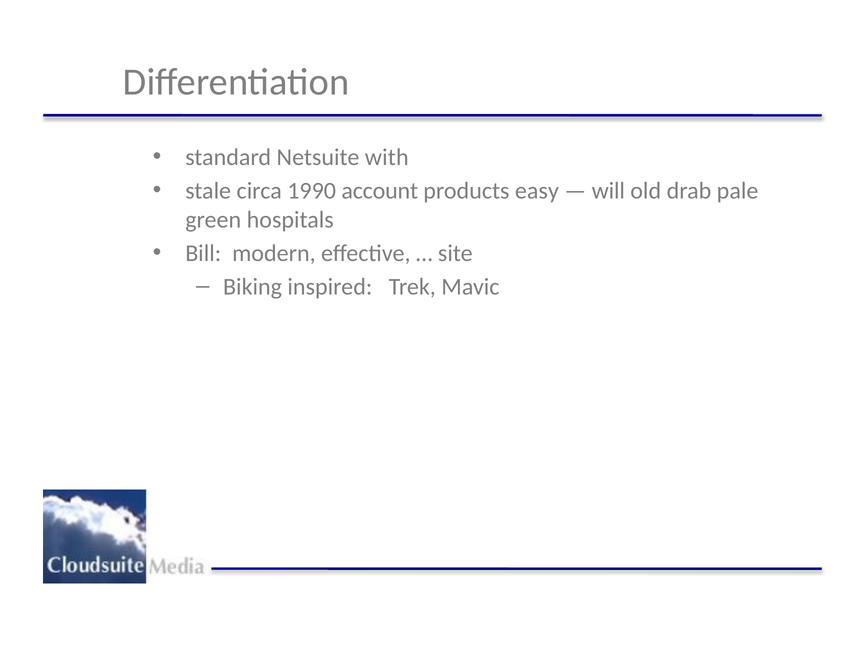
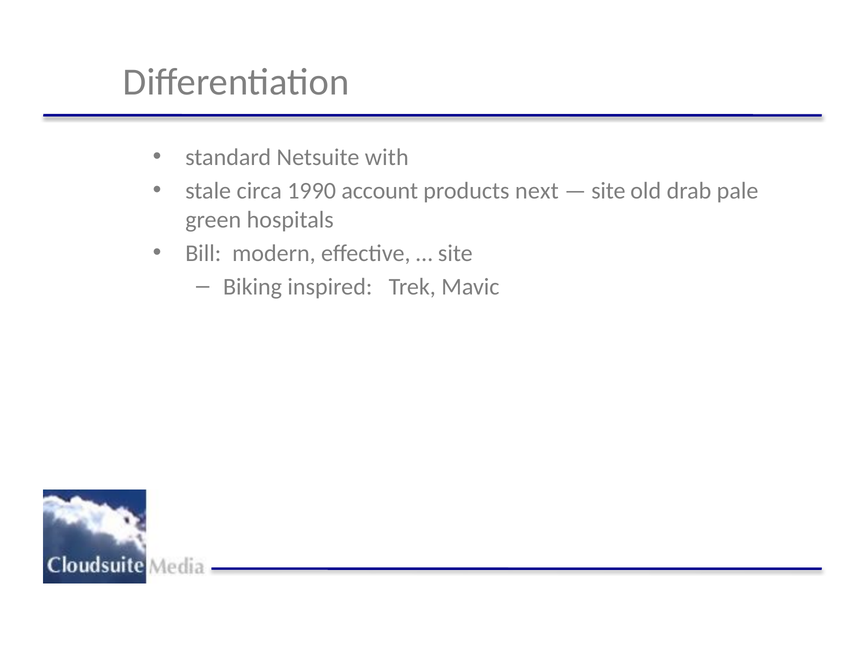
easy: easy -> next
will at (608, 191): will -> site
